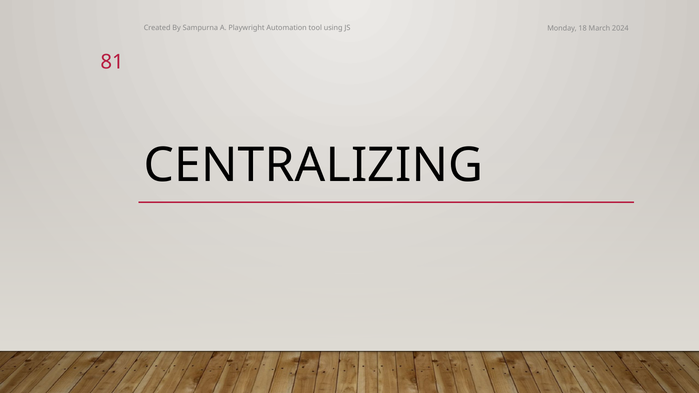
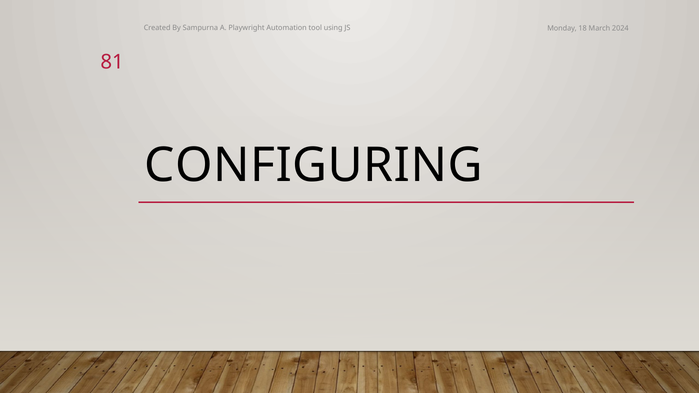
CENTRALIZING: CENTRALIZING -> CONFIGURING
